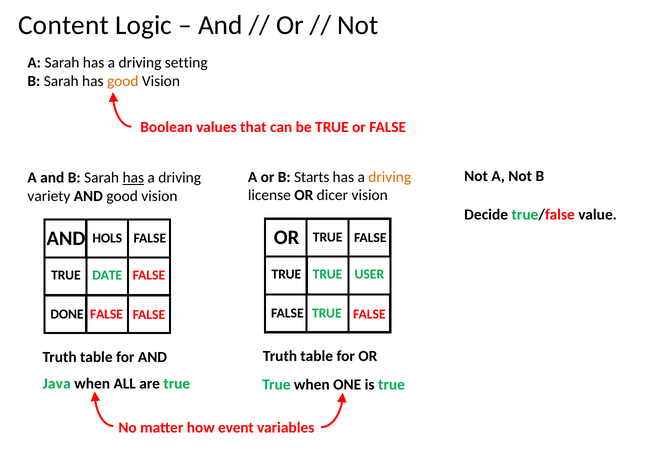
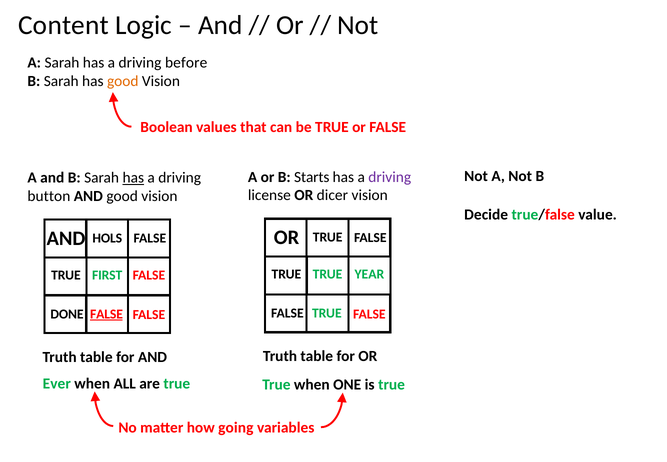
setting: setting -> before
driving at (390, 177) colour: orange -> purple
variety: variety -> button
USER: USER -> YEAR
DATE: DATE -> FIRST
FALSE at (107, 314) underline: none -> present
Java: Java -> Ever
event: event -> going
